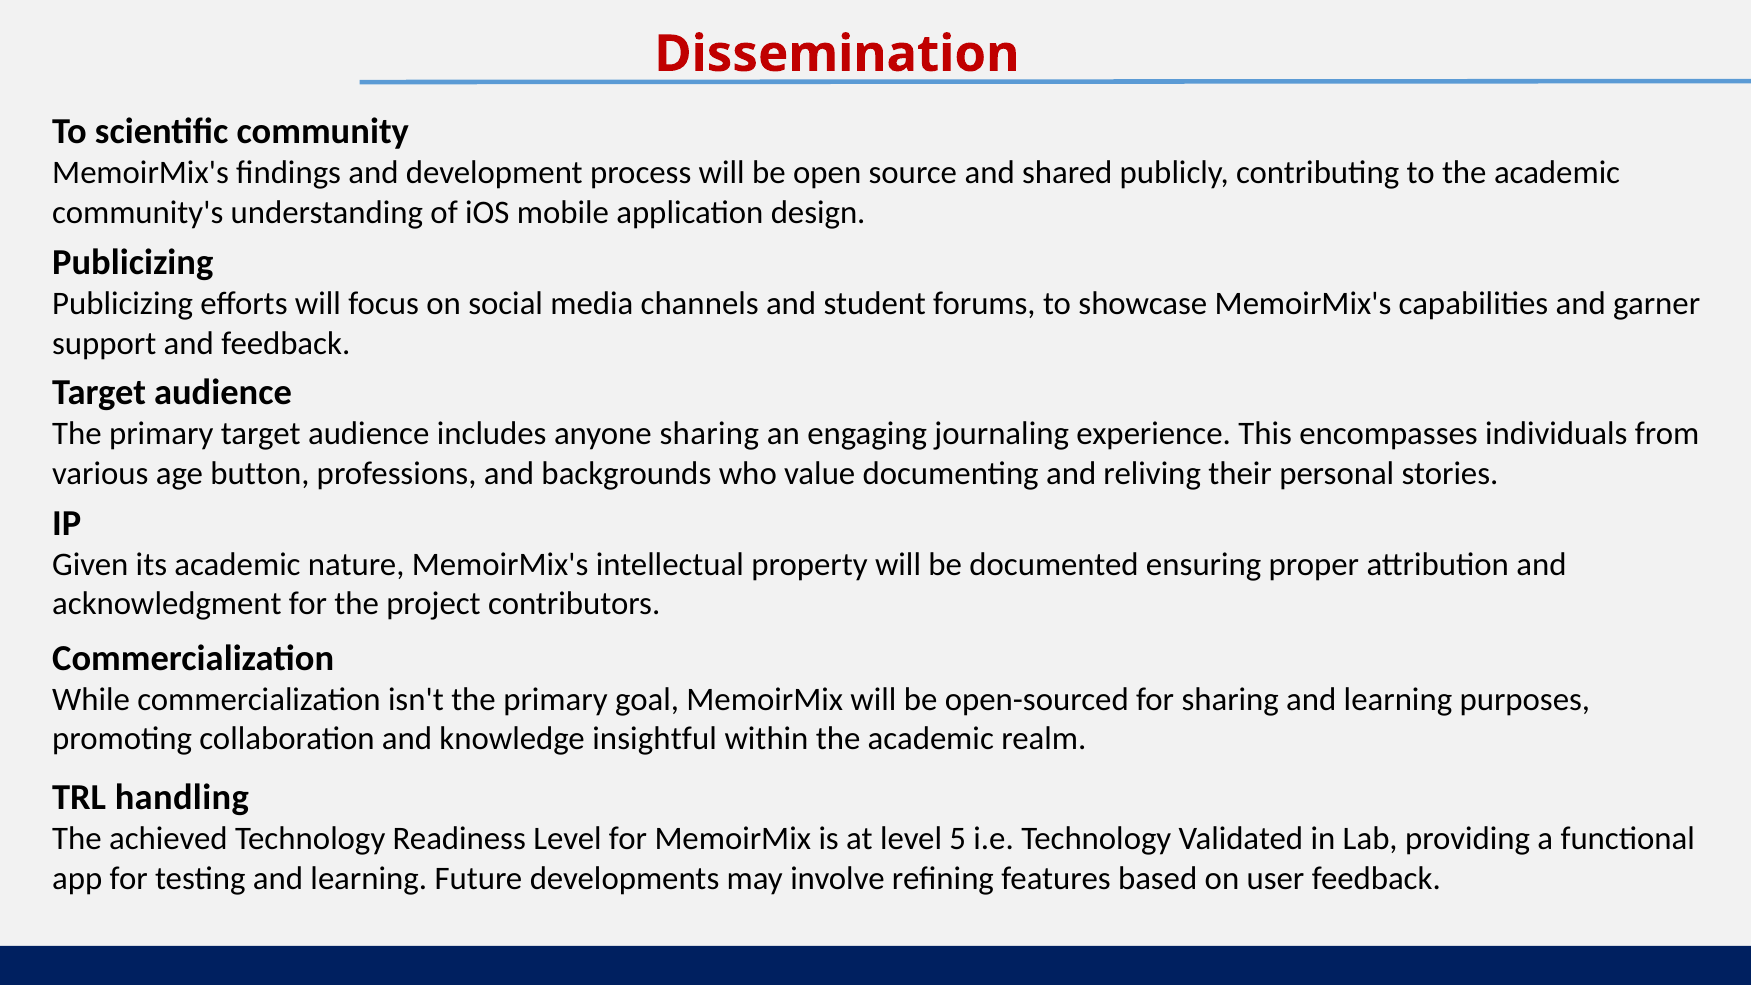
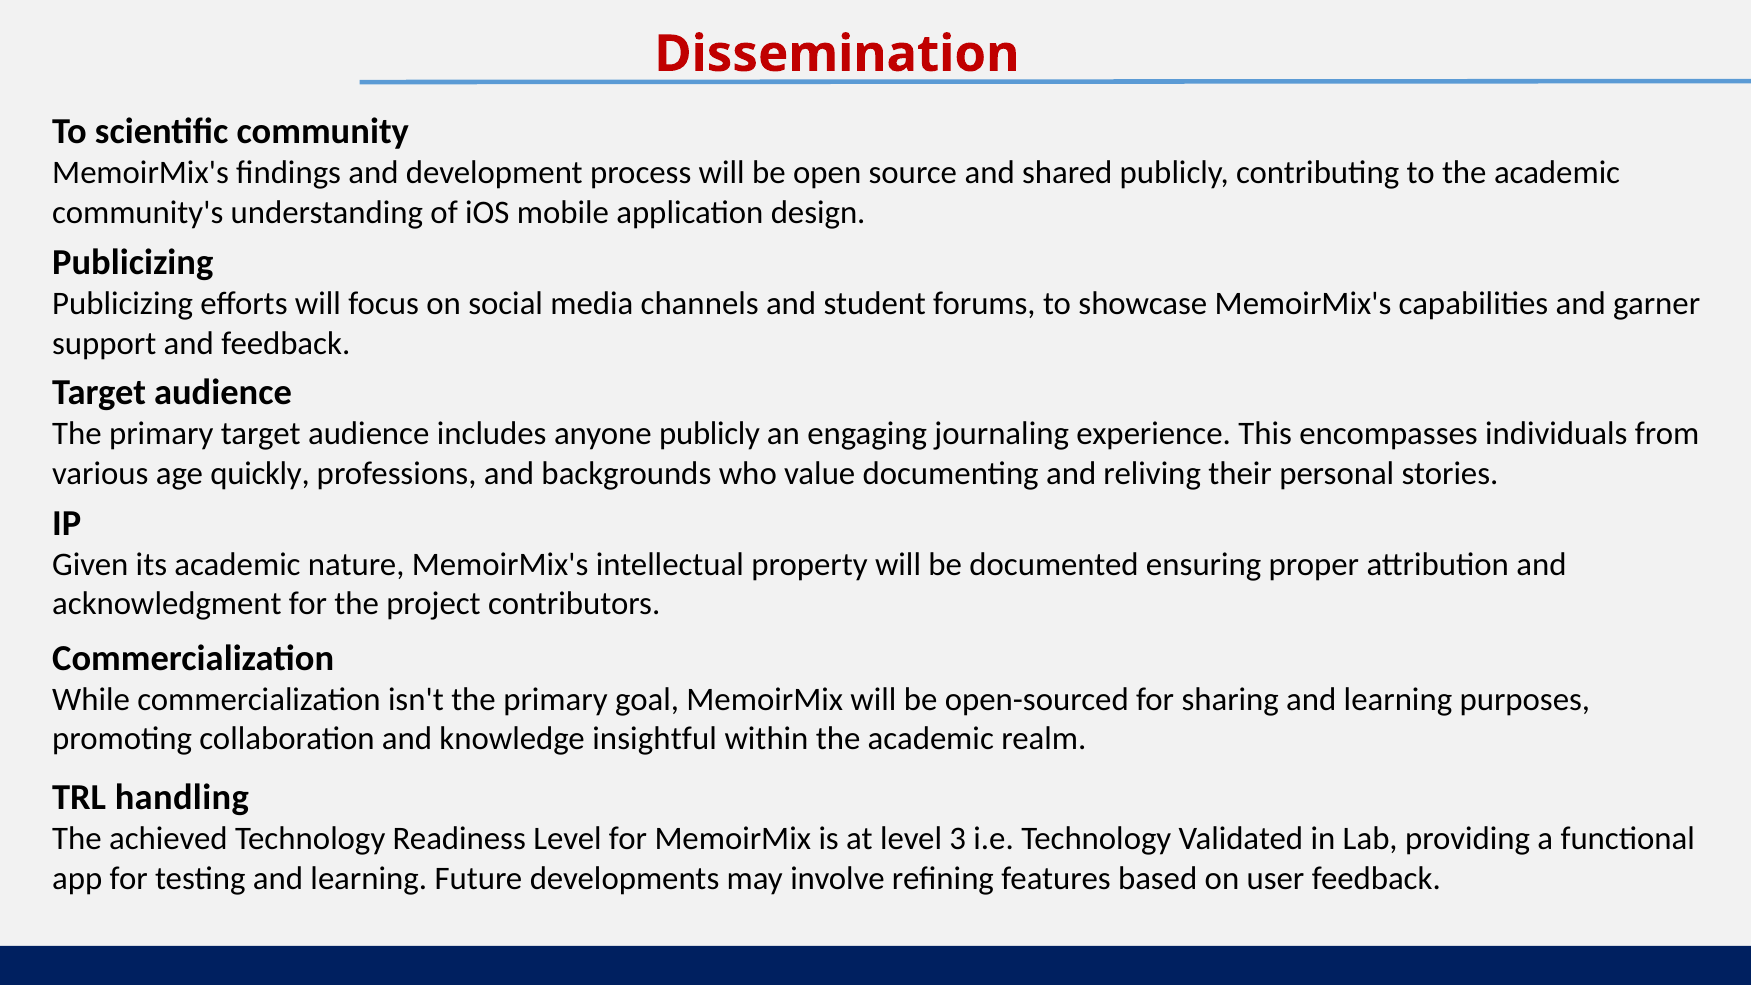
anyone sharing: sharing -> publicly
button: button -> quickly
5: 5 -> 3
